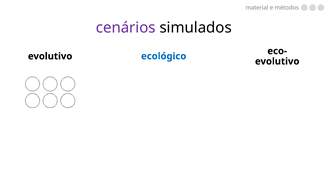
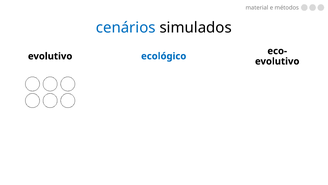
cenários colour: purple -> blue
